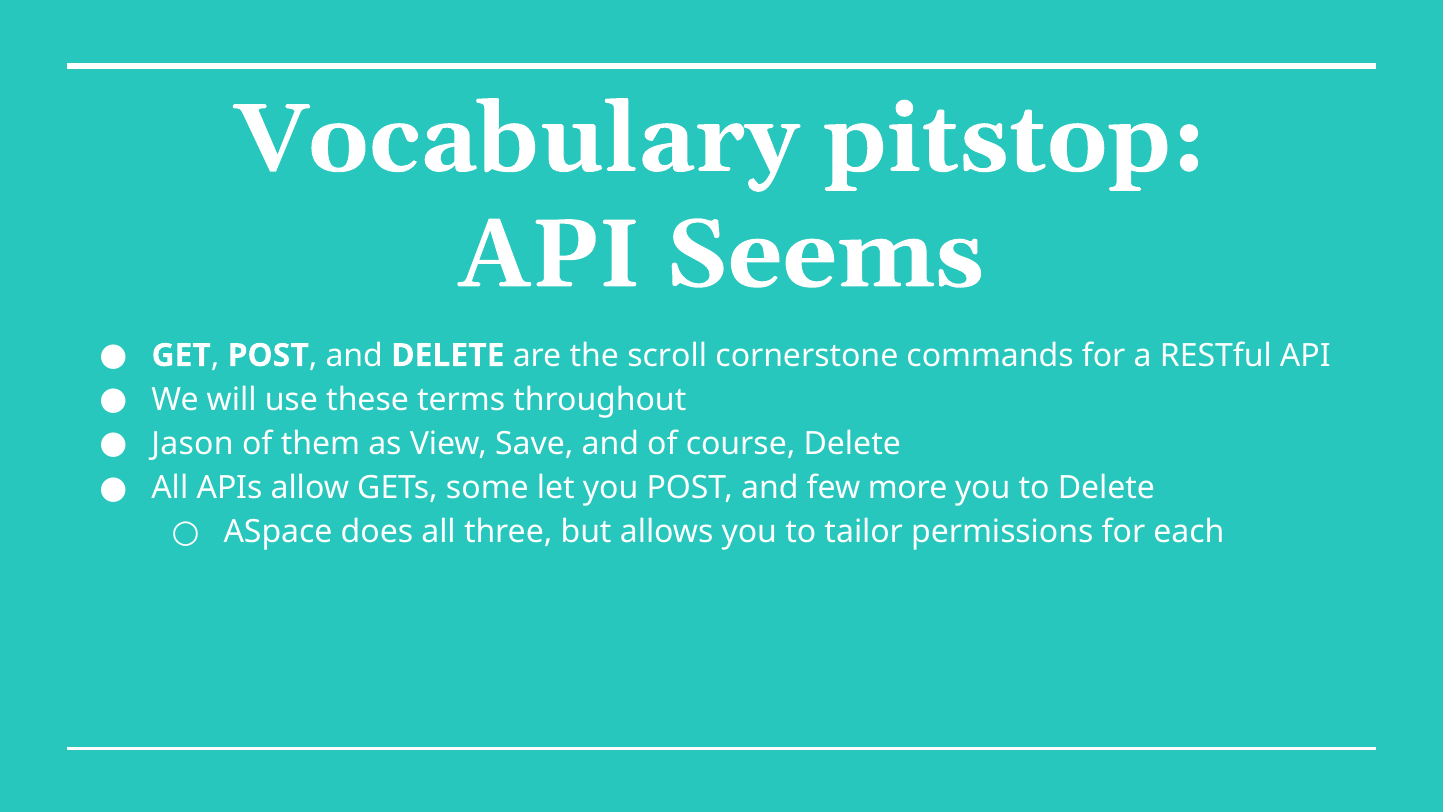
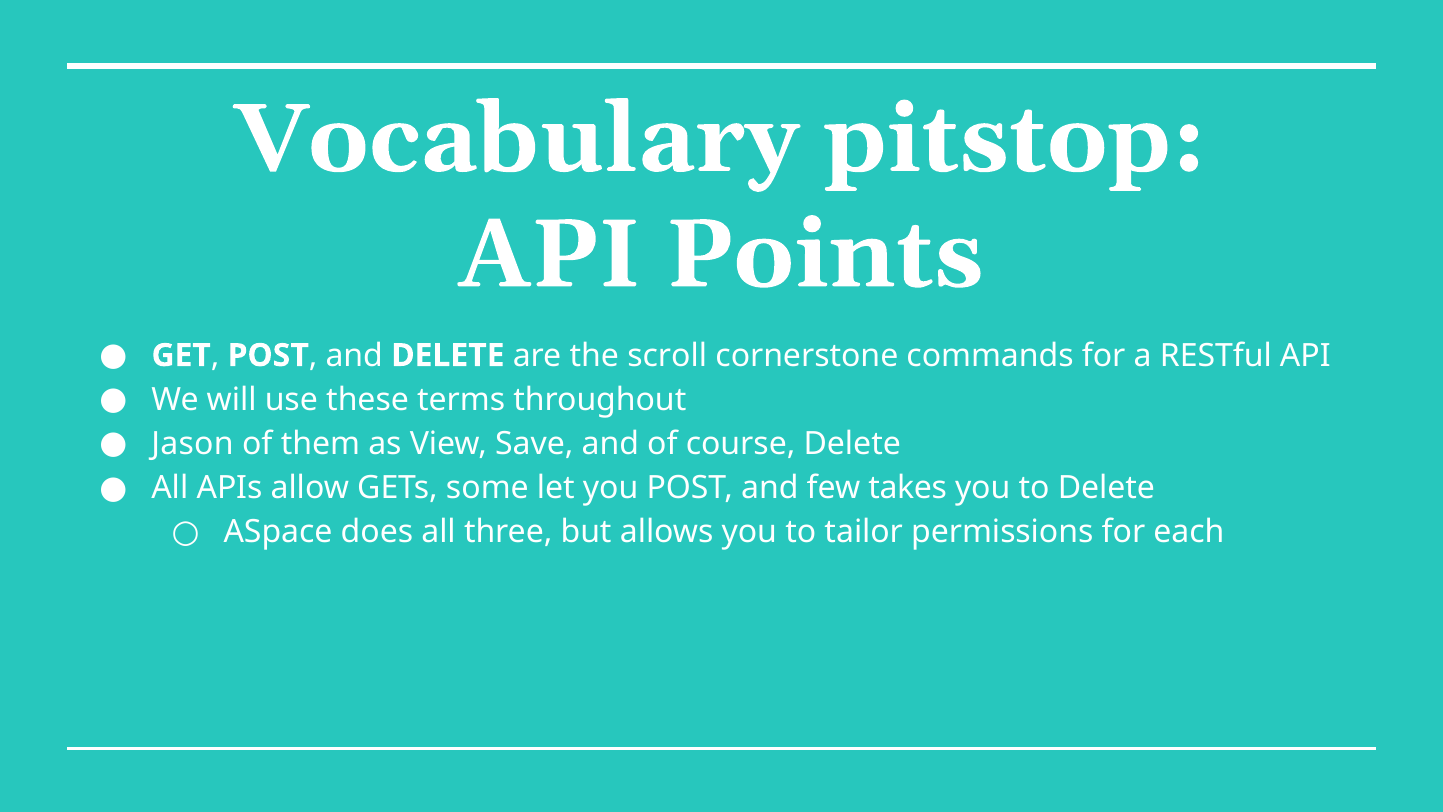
Seems: Seems -> Points
more: more -> takes
